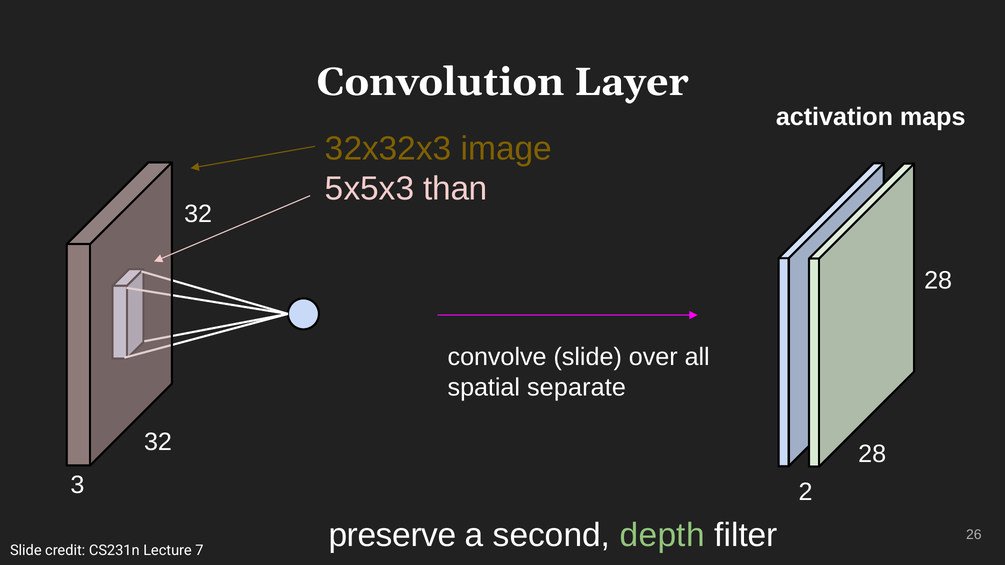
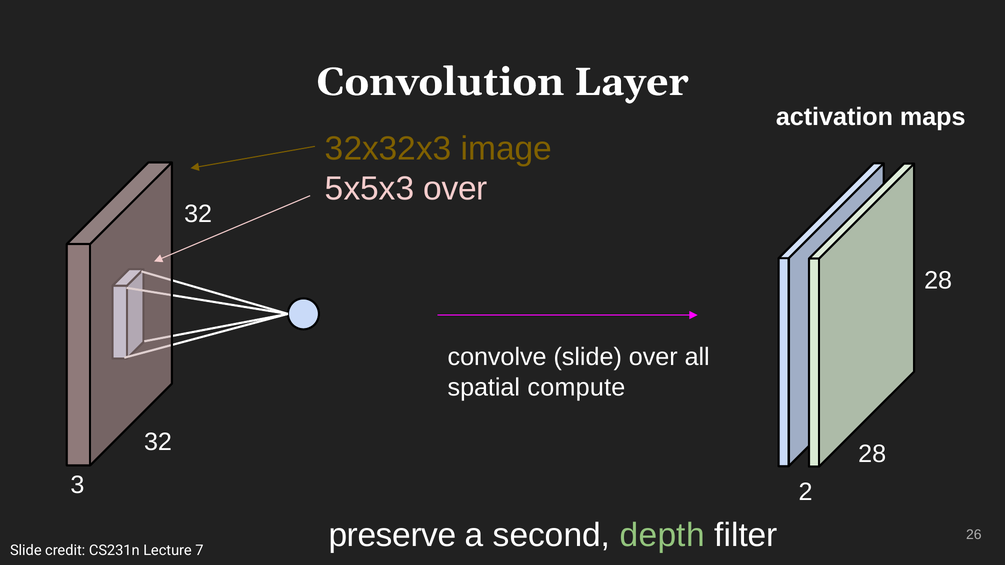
5x5x3 than: than -> over
separate: separate -> compute
